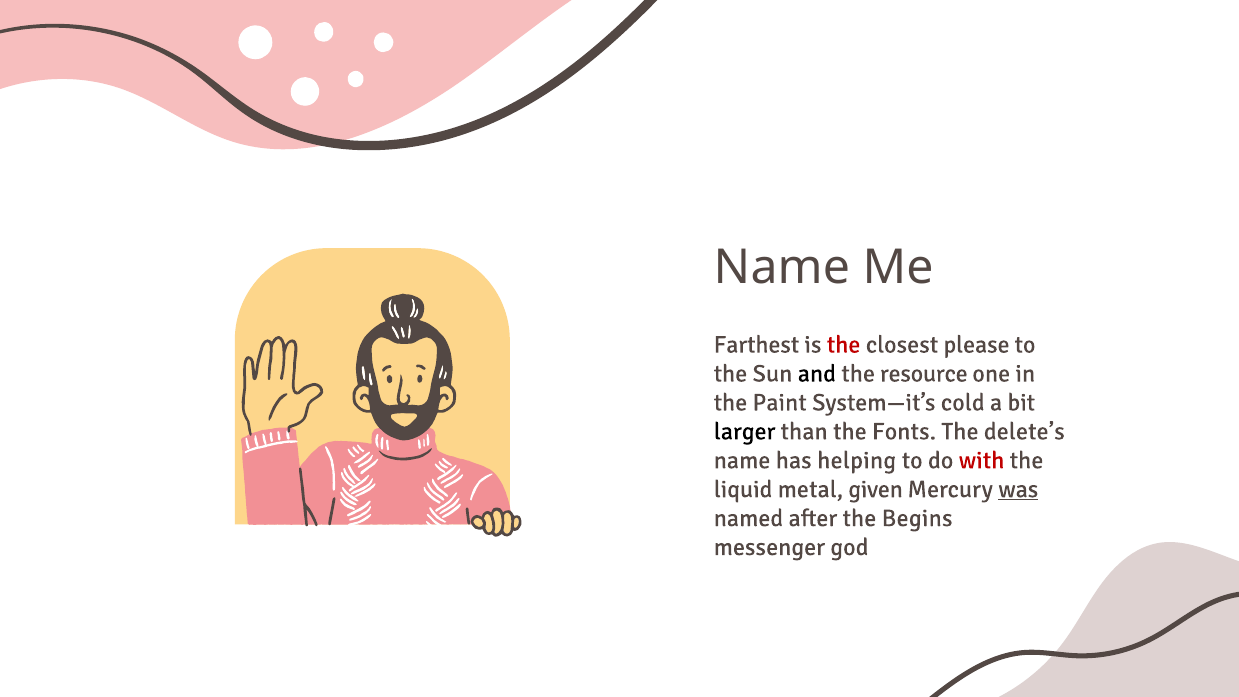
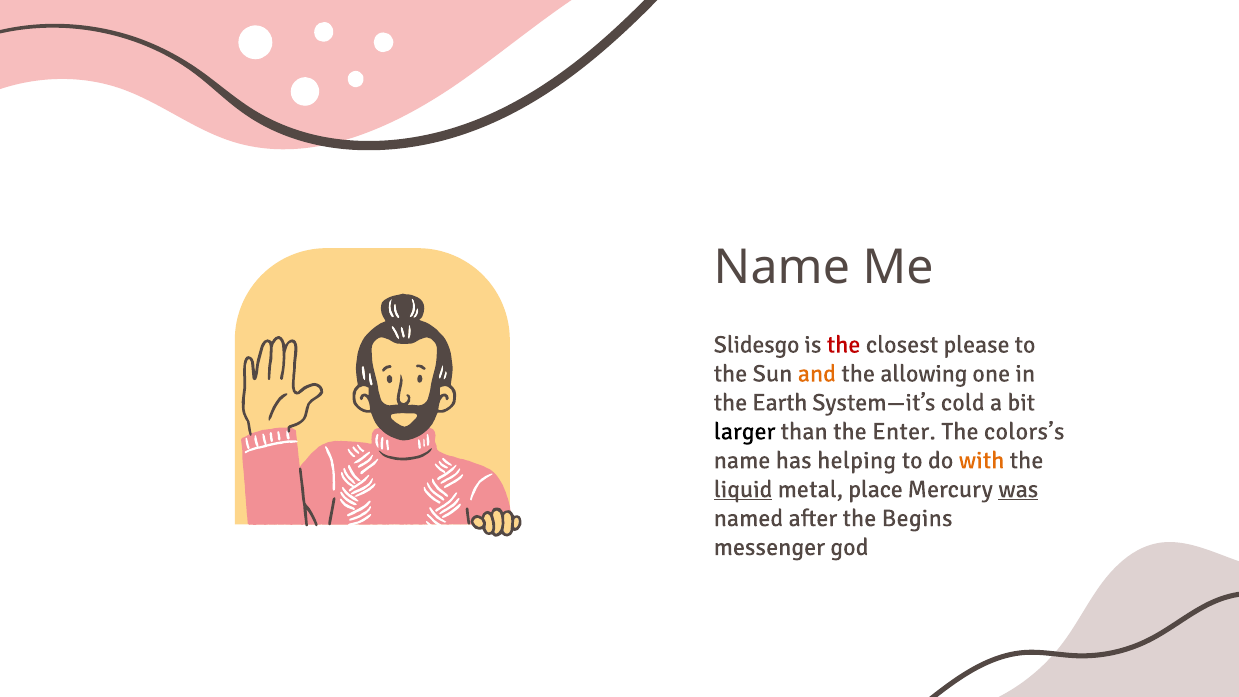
Farthest: Farthest -> Slidesgo
and colour: black -> orange
resource: resource -> allowing
Paint: Paint -> Earth
Fonts: Fonts -> Enter
delete’s: delete’s -> colors’s
with colour: red -> orange
liquid underline: none -> present
given: given -> place
